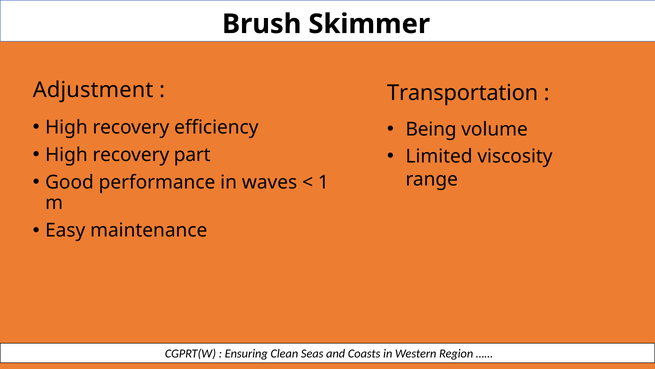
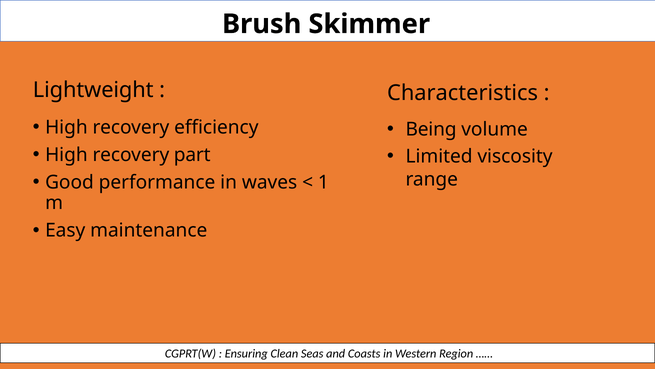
Adjustment: Adjustment -> Lightweight
Transportation: Transportation -> Characteristics
